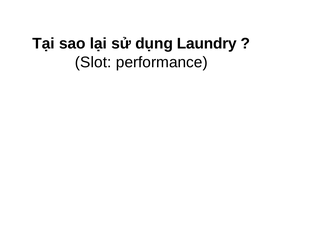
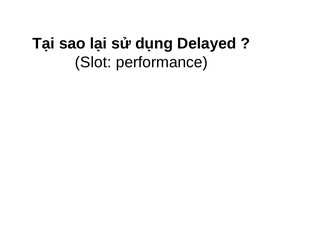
Laundry: Laundry -> Delayed
